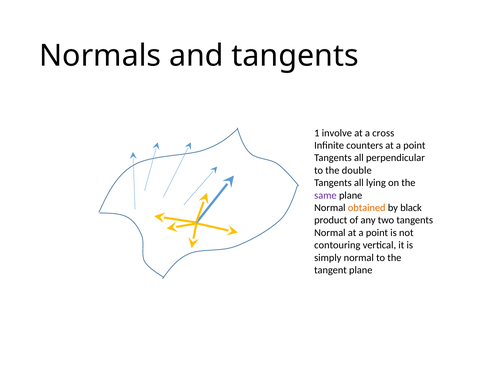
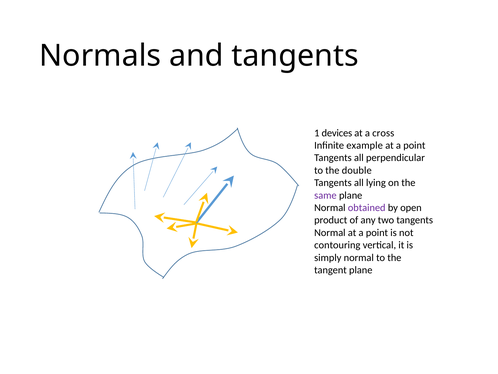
involve: involve -> devices
counters: counters -> example
obtained colour: orange -> purple
black: black -> open
